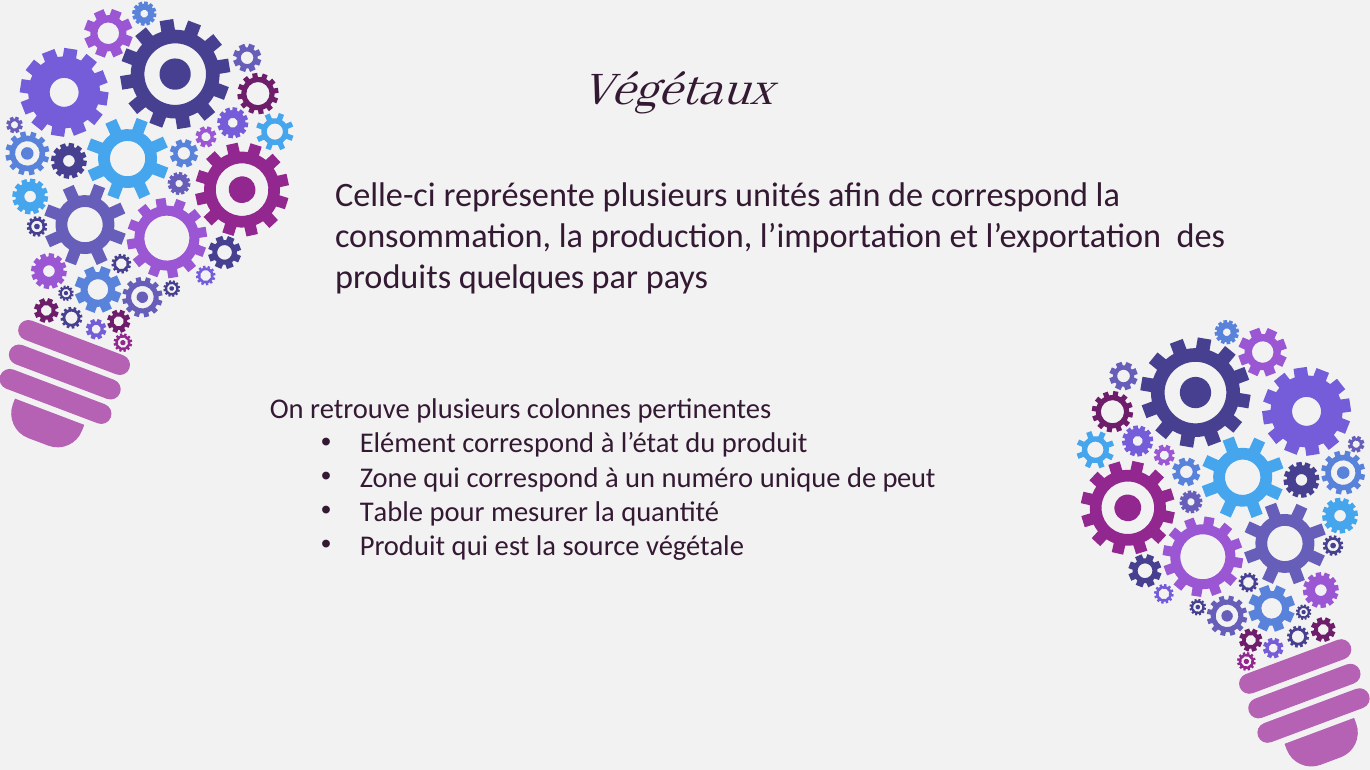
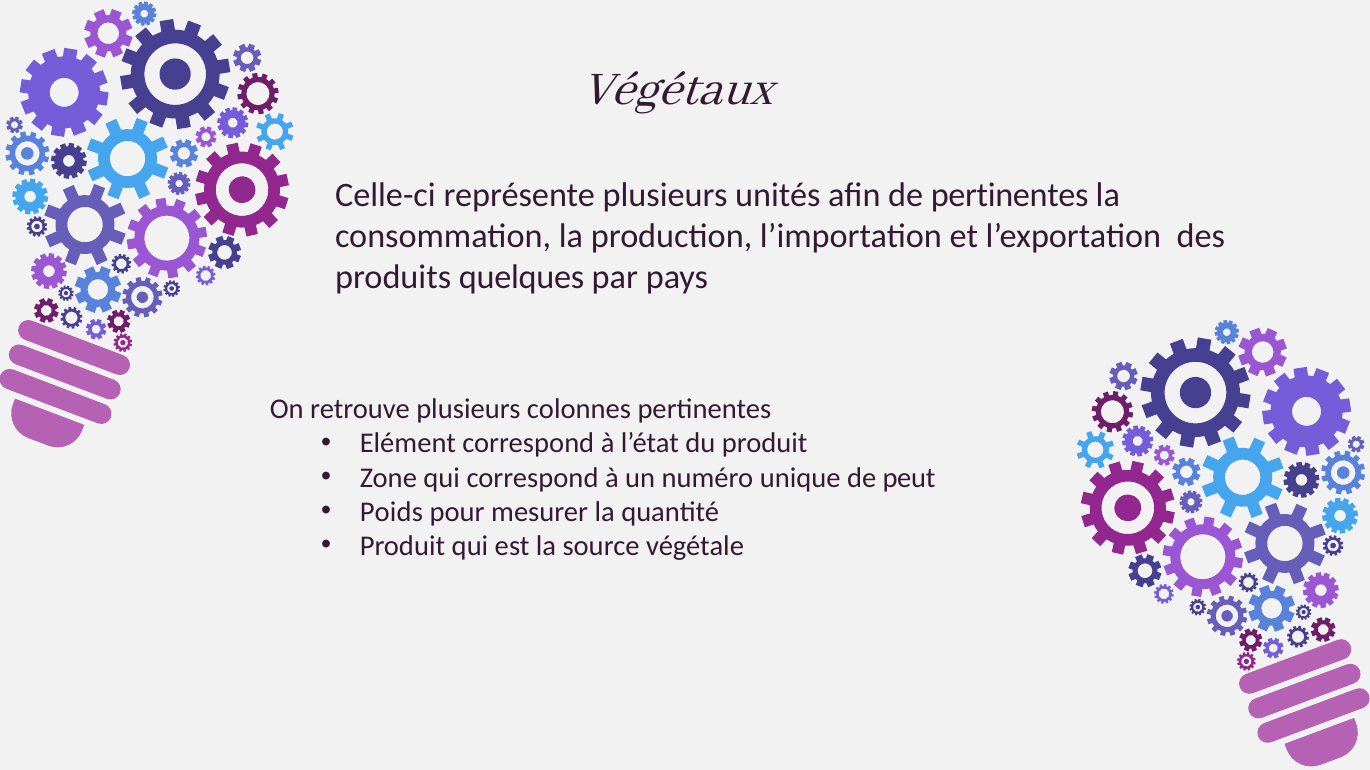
de correspond: correspond -> pertinentes
Table: Table -> Poids
